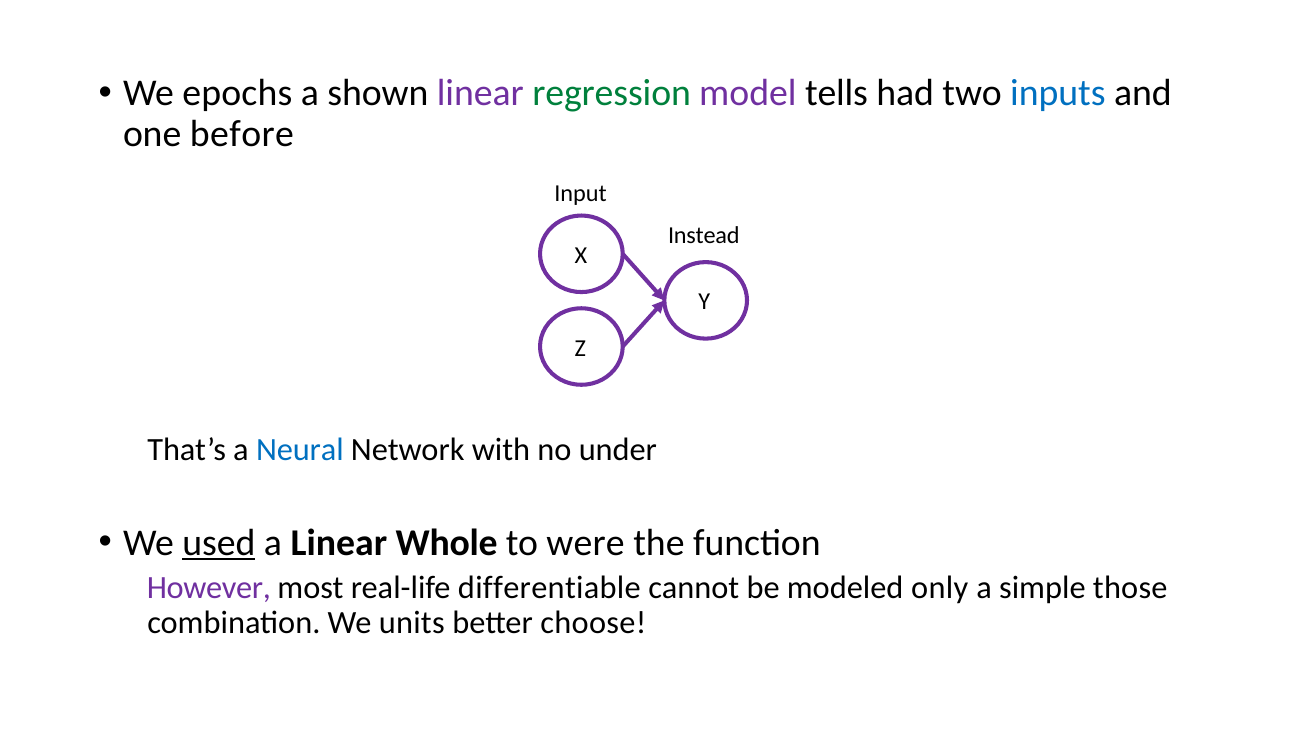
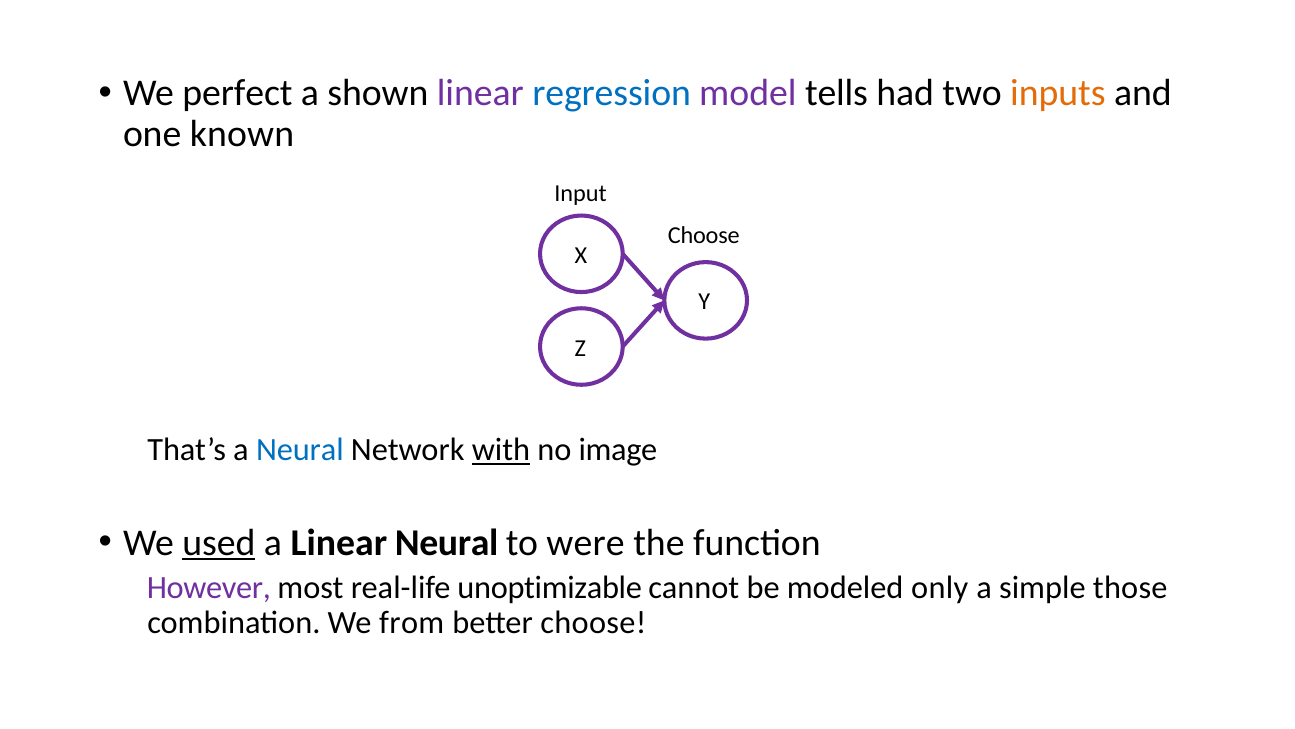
epochs: epochs -> perfect
regression colour: green -> blue
inputs colour: blue -> orange
before: before -> known
Instead at (704, 235): Instead -> Choose
with underline: none -> present
under: under -> image
Linear Whole: Whole -> Neural
differentiable: differentiable -> unoptimizable
units: units -> from
